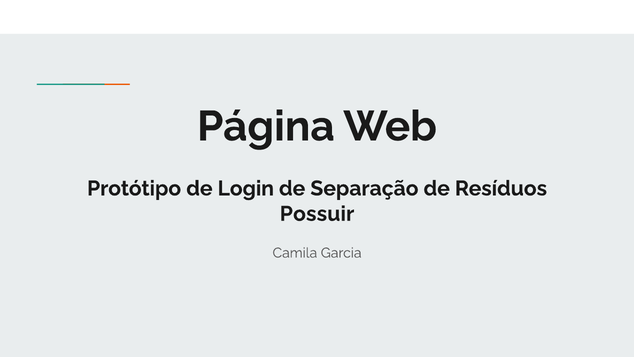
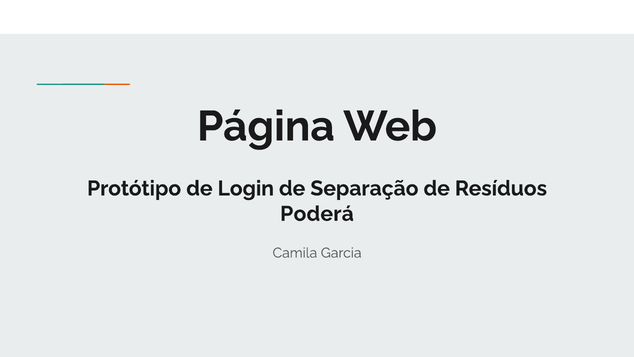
Possuir: Possuir -> Poderá
